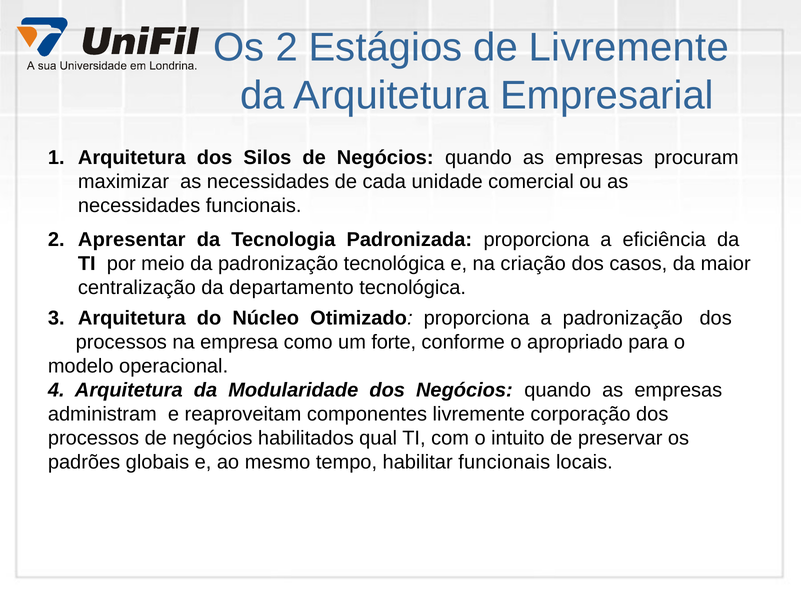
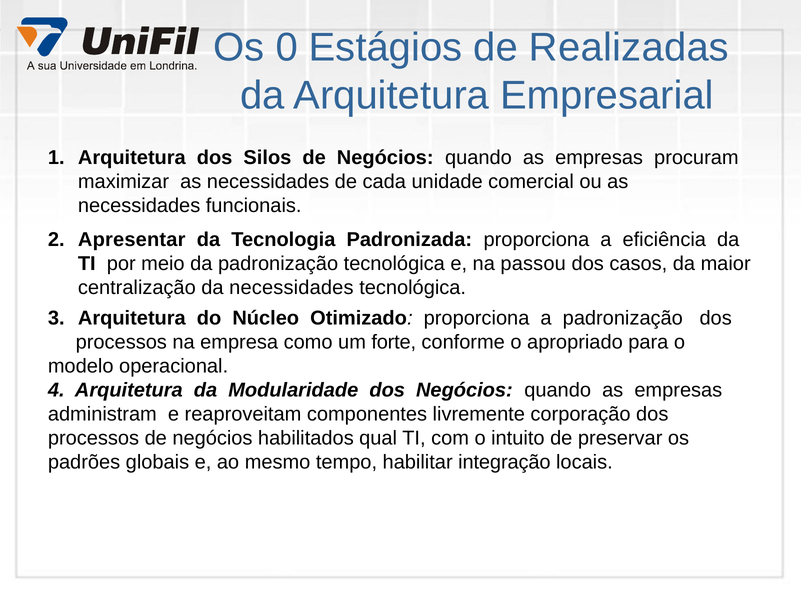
Os 2: 2 -> 0
de Livremente: Livremente -> Realizadas
criação: criação -> passou
da departamento: departamento -> necessidades
habilitar funcionais: funcionais -> integração
